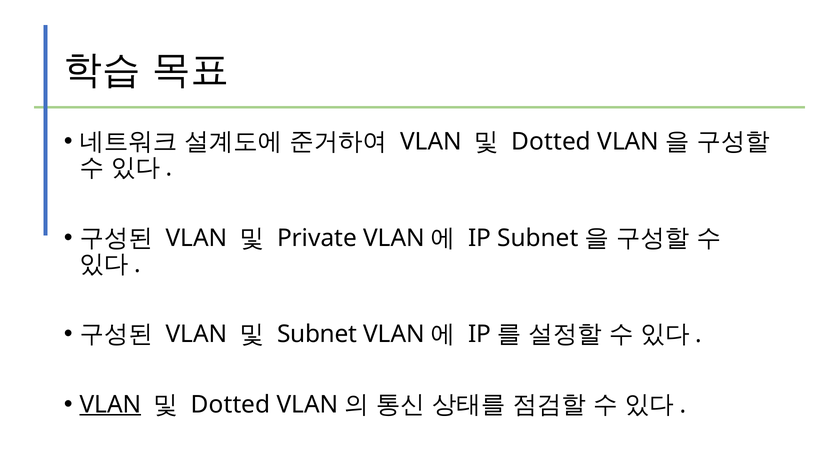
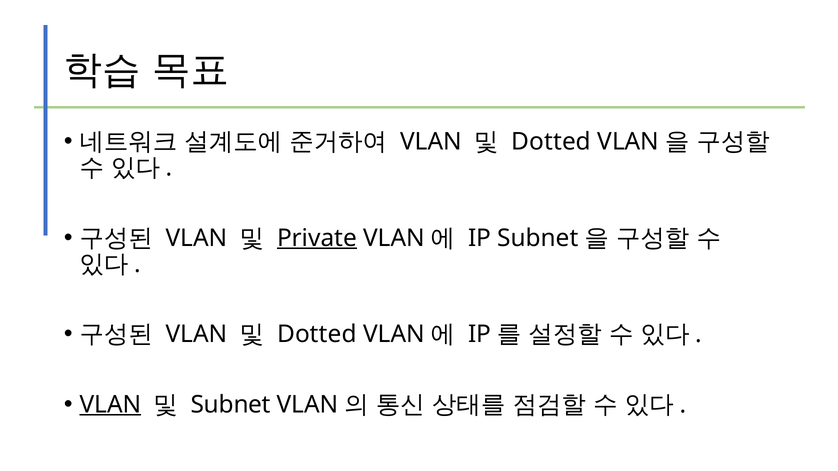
Private underline: none -> present
Subnet at (317, 335): Subnet -> Dotted
Dotted at (231, 405): Dotted -> Subnet
